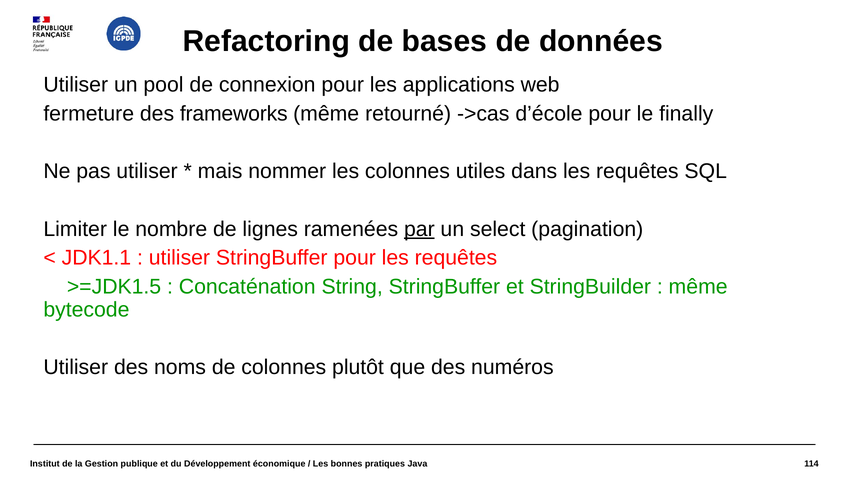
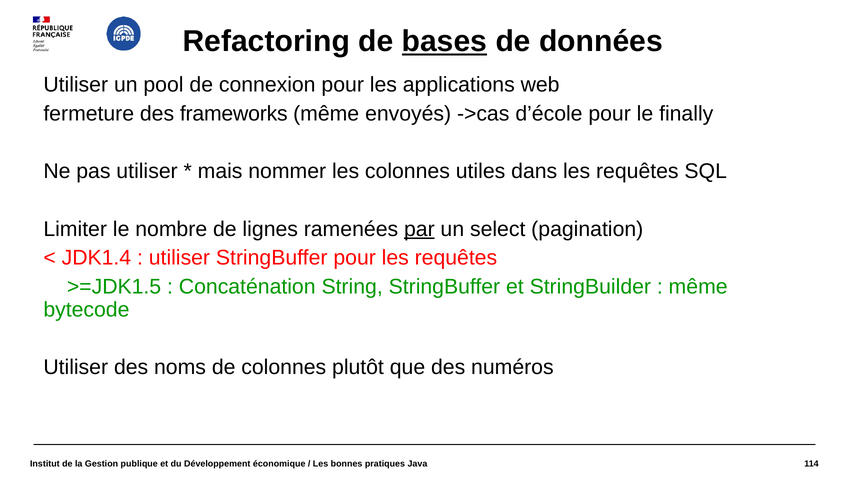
bases underline: none -> present
retourné: retourné -> envoyés
JDK1.1: JDK1.1 -> JDK1.4
